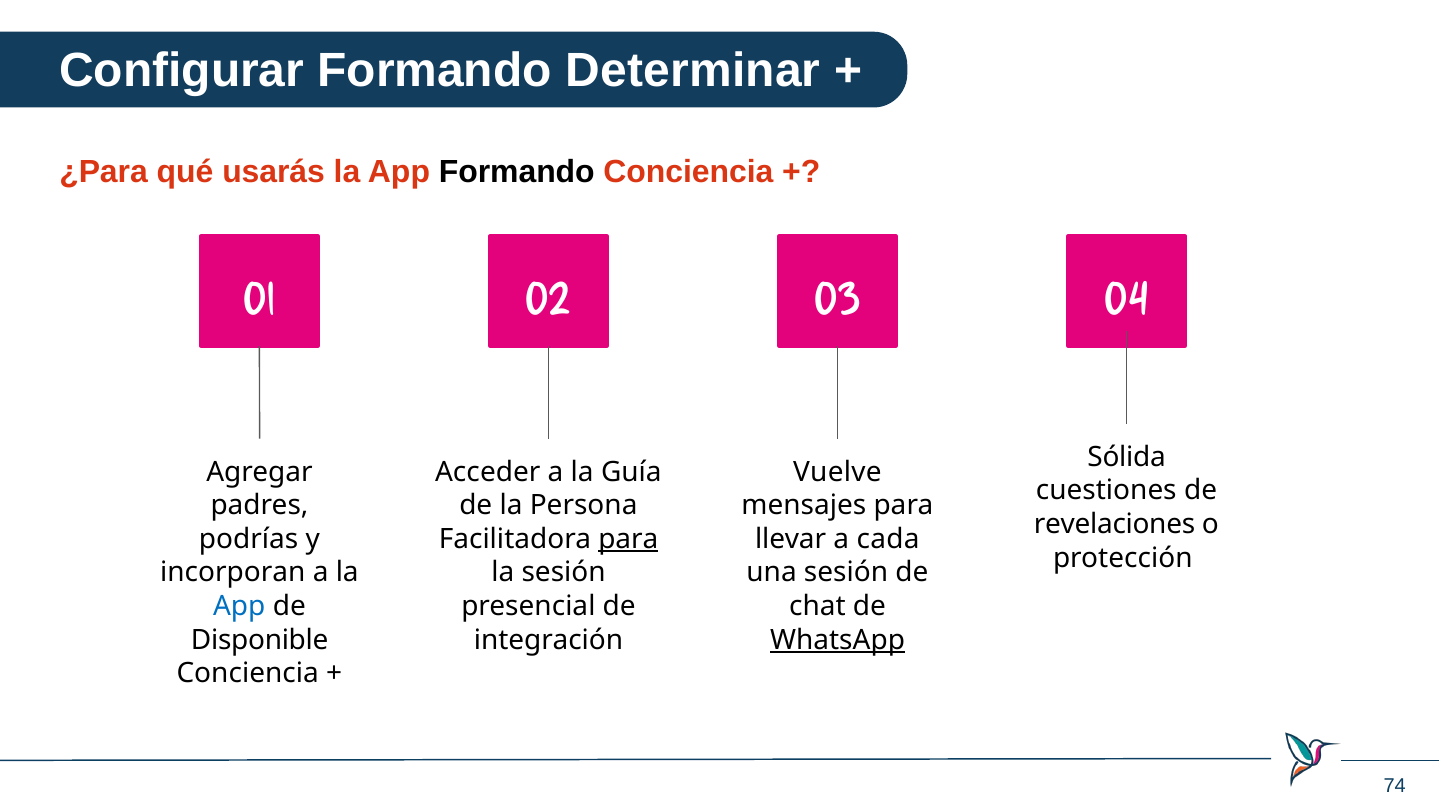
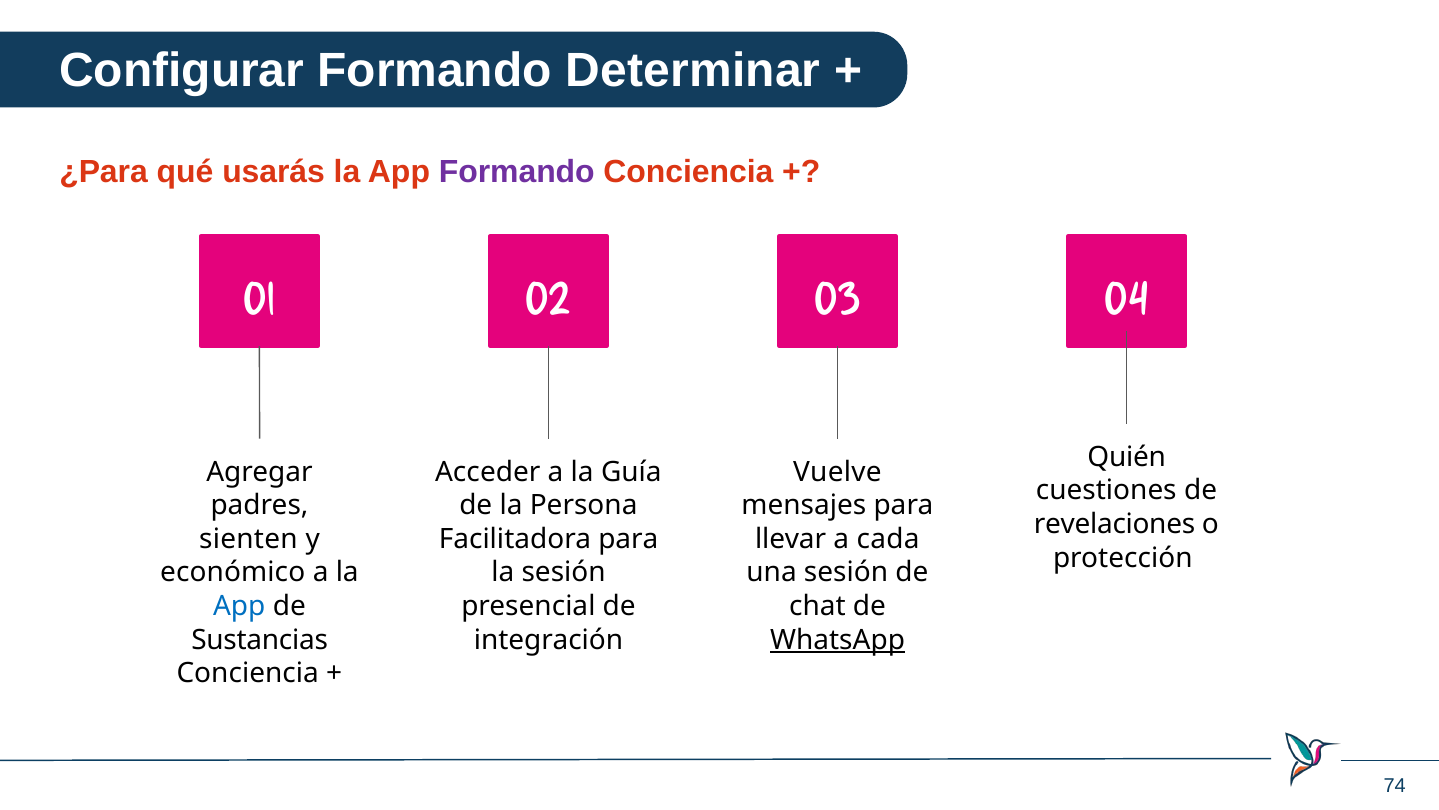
Formando at (517, 172) colour: black -> purple
Sólida: Sólida -> Quién
podrías: podrías -> sienten
para at (628, 539) underline: present -> none
incorporan: incorporan -> económico
Disponible: Disponible -> Sustancias
